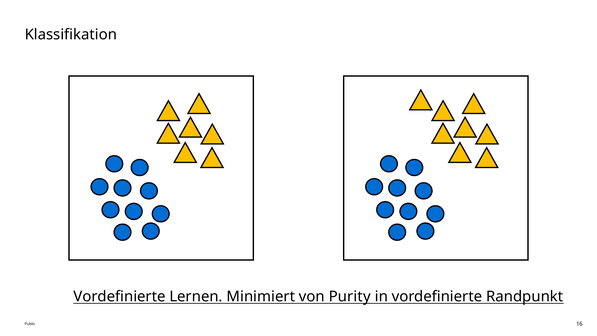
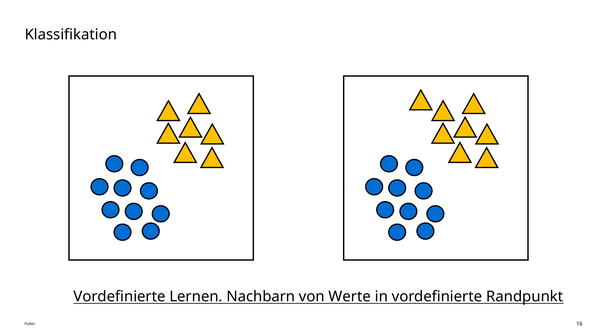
Minimiert: Minimiert -> Nachbarn
Purity: Purity -> Werte
